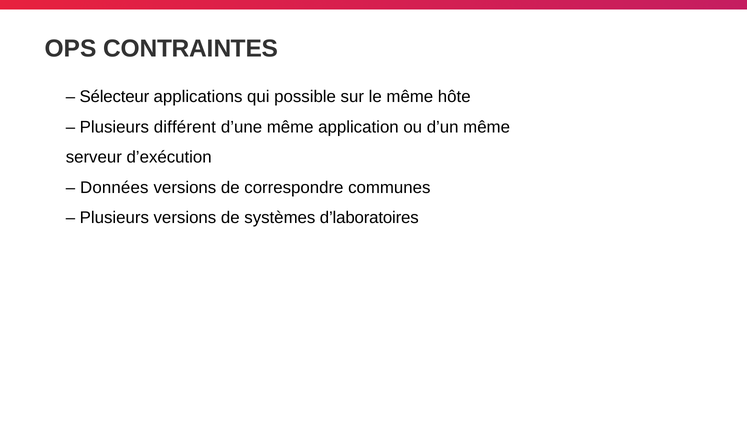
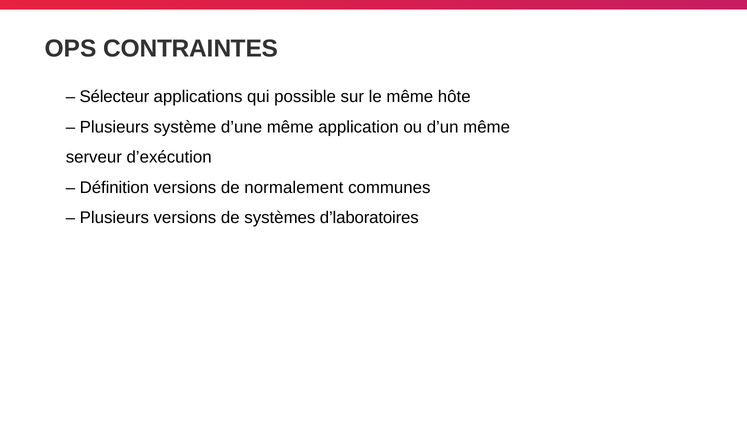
différent: différent -> système
Données: Données -> Définition
correspondre: correspondre -> normalement
